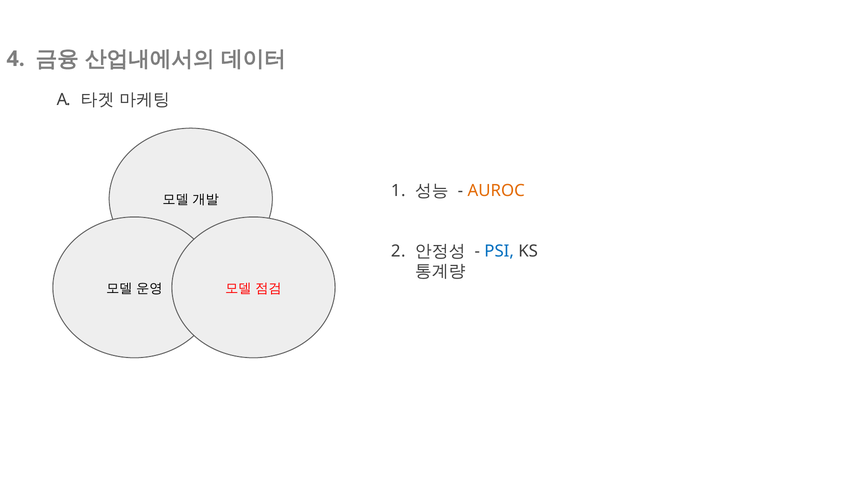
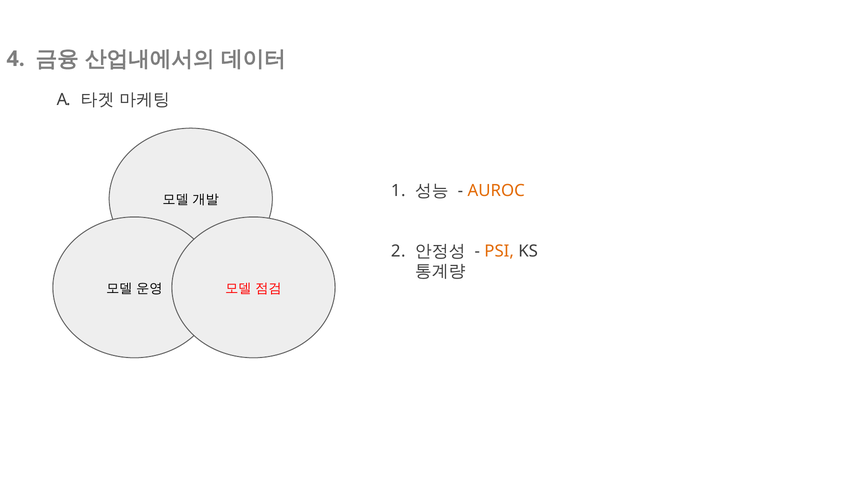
PSI colour: blue -> orange
